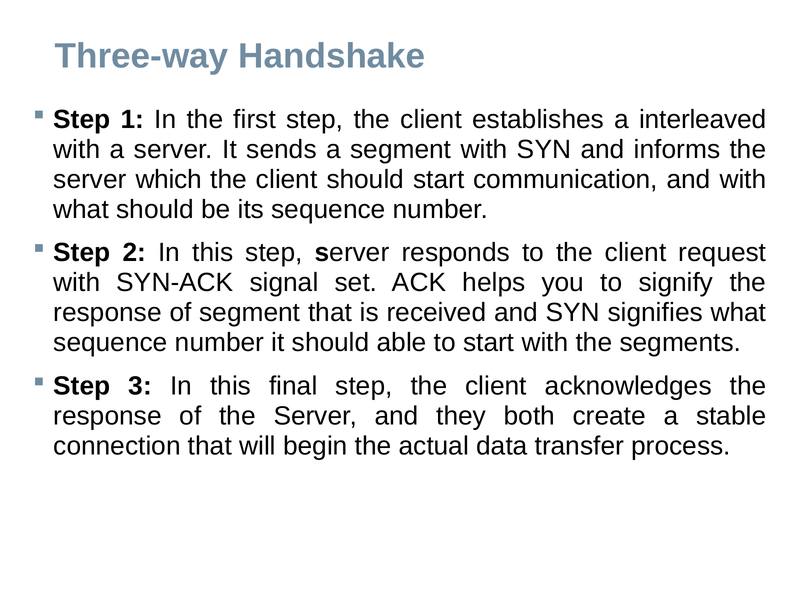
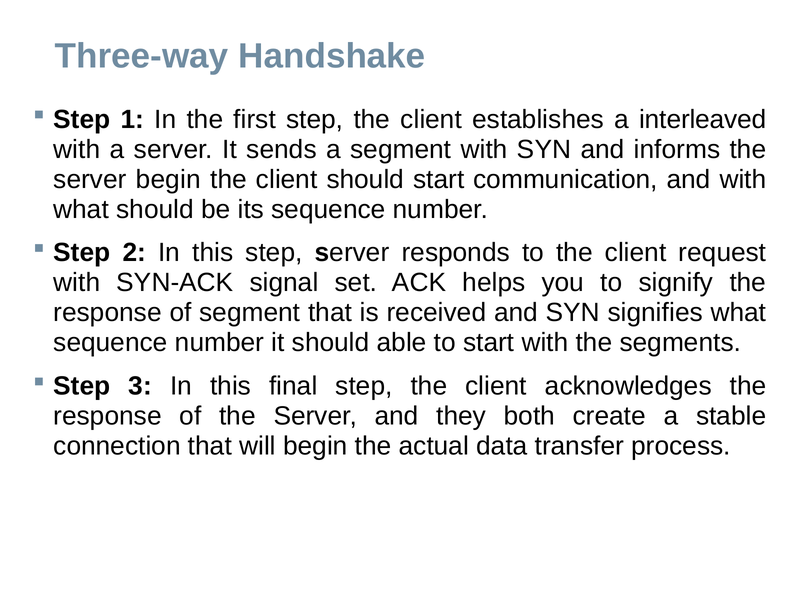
server which: which -> begin
